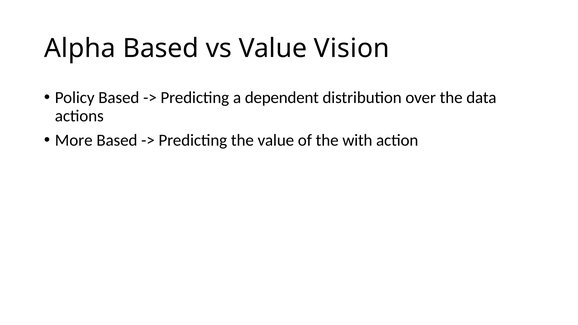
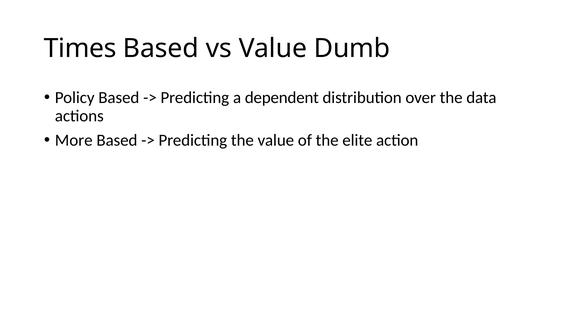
Alpha: Alpha -> Times
Vision: Vision -> Dumb
with: with -> elite
